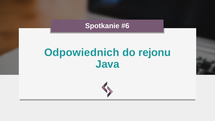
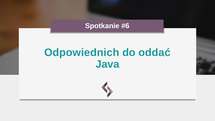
rejonu: rejonu -> oddać
